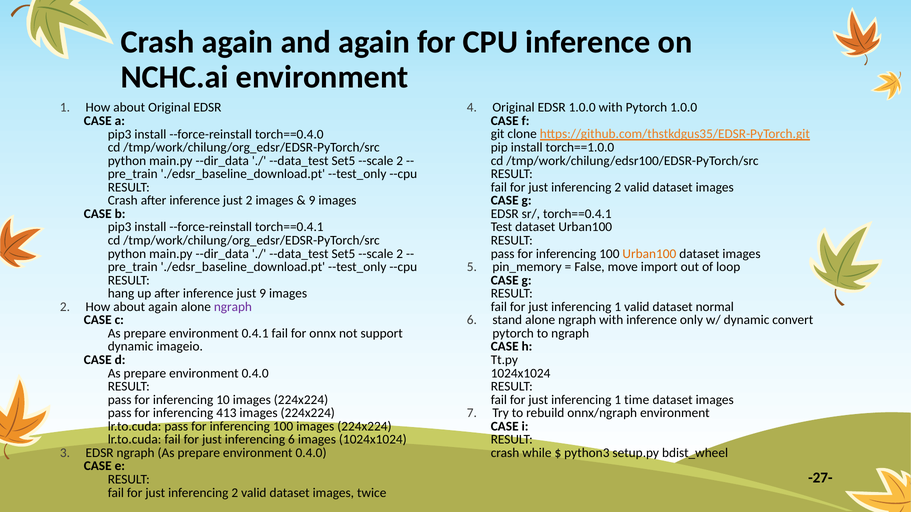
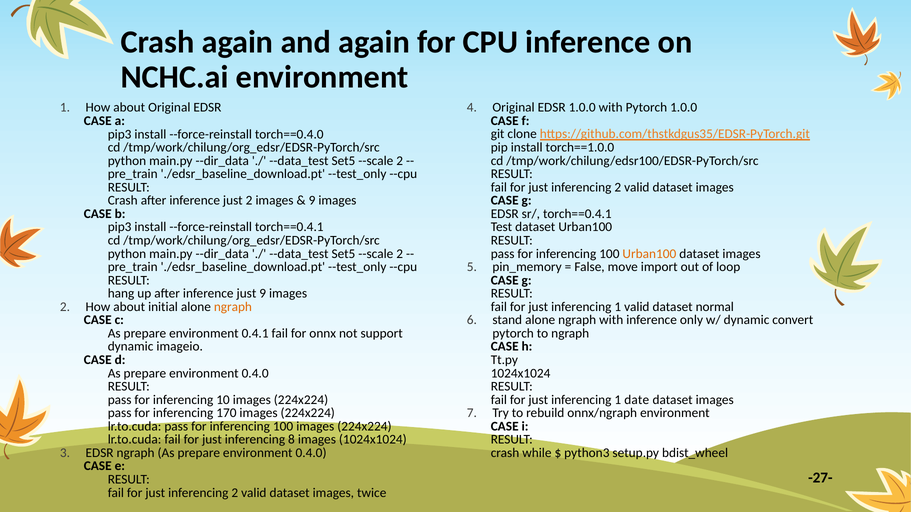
about again: again -> initial
ngraph at (233, 307) colour: purple -> orange
time: time -> date
413: 413 -> 170
inferencing 6: 6 -> 8
